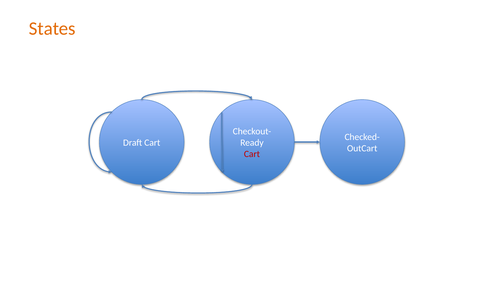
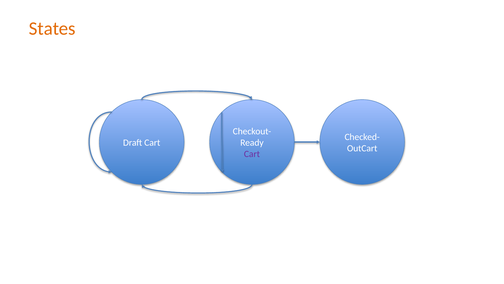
Cart at (252, 154) colour: red -> purple
